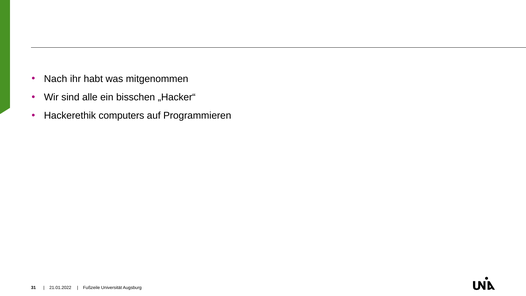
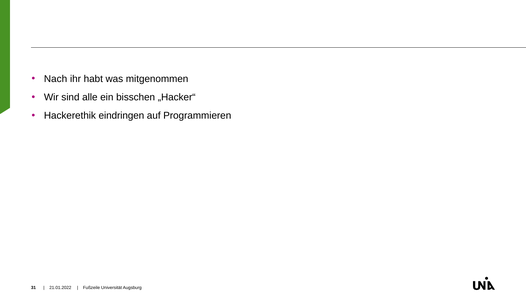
computers: computers -> eindringen
